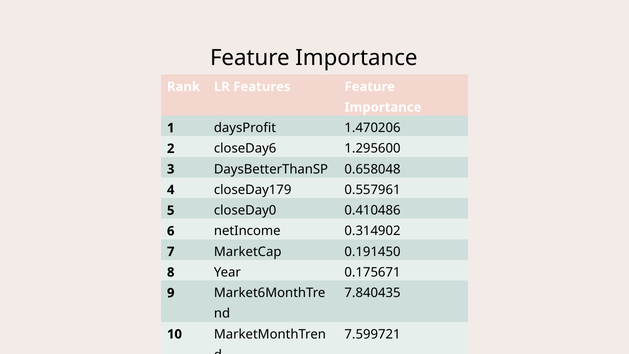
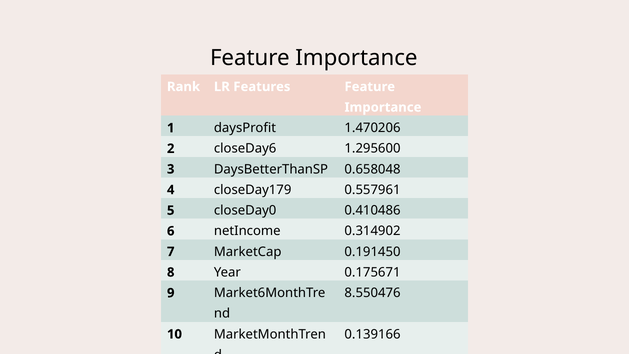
7.840435: 7.840435 -> 8.550476
7.599721: 7.599721 -> 0.139166
